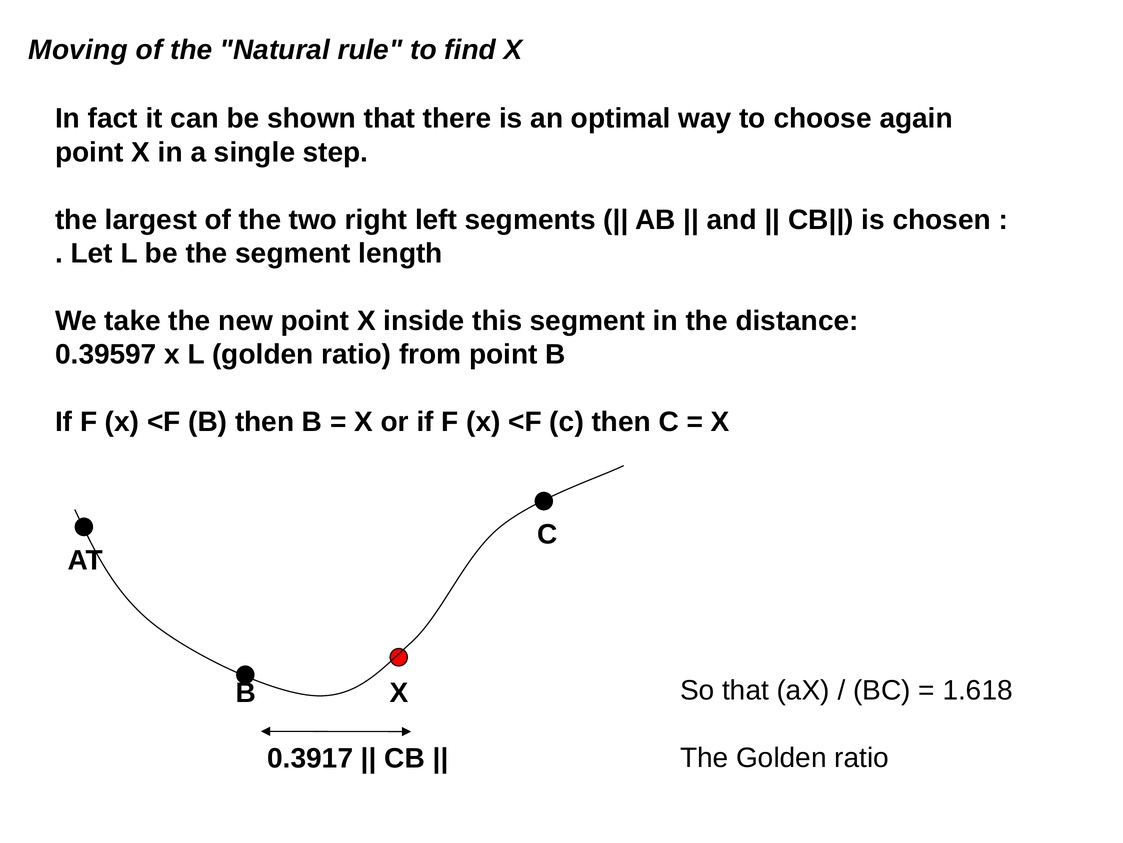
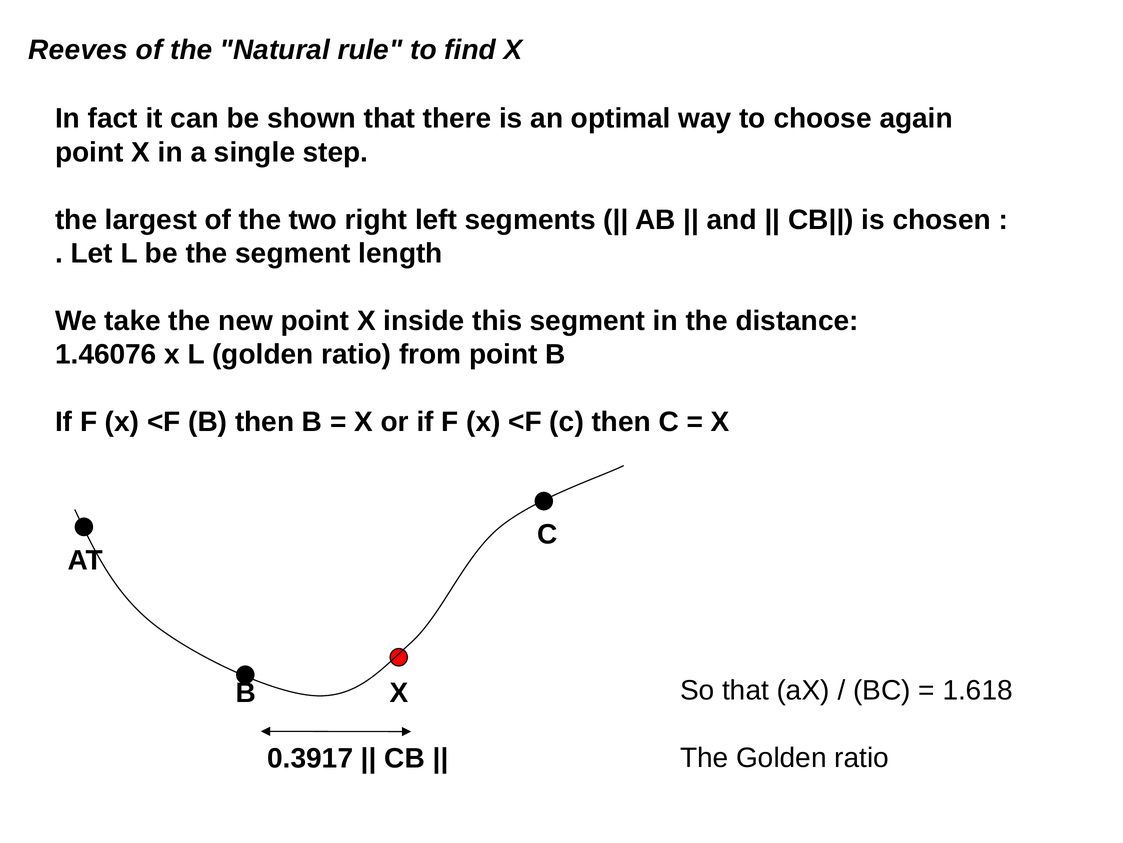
Moving: Moving -> Reeves
0.39597: 0.39597 -> 1.46076
